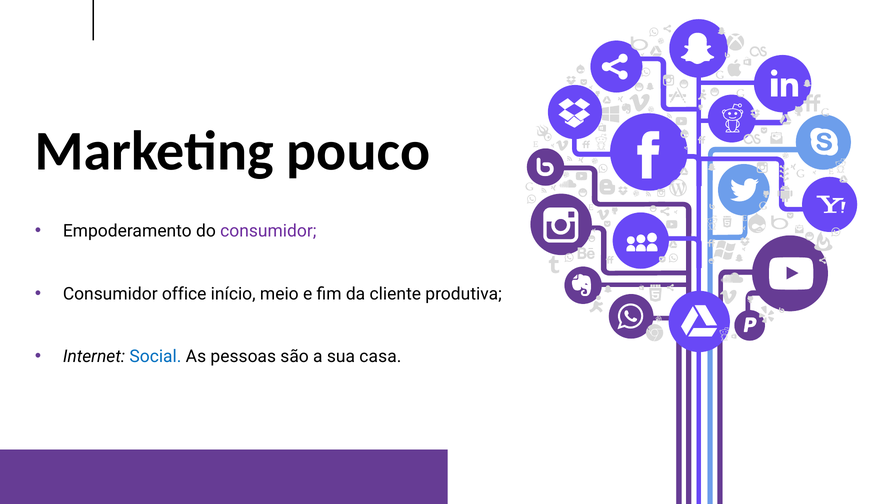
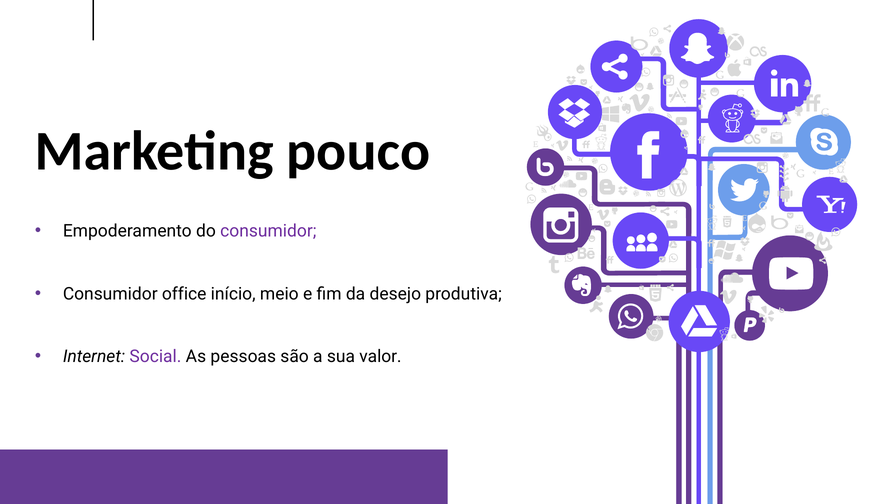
cliente: cliente -> desejo
Social colour: blue -> purple
casa: casa -> valor
